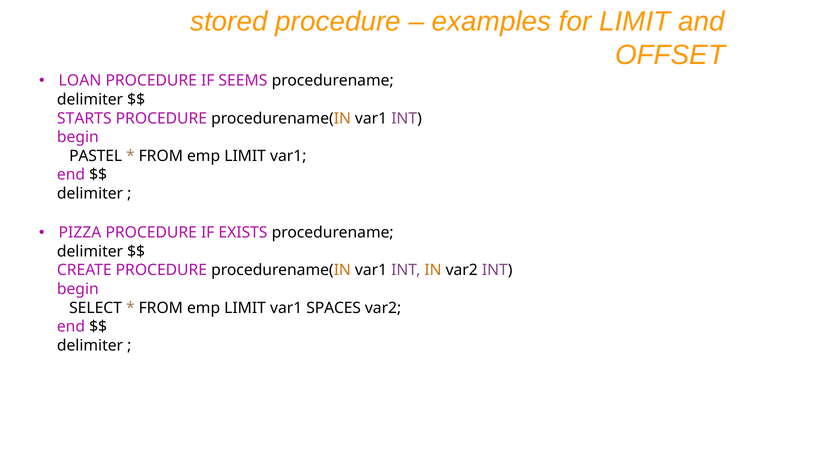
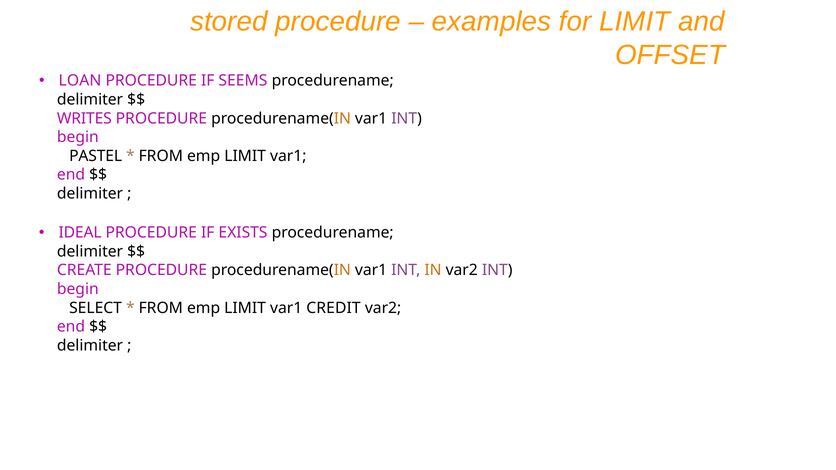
STARTS: STARTS -> WRITES
PIZZA: PIZZA -> IDEAL
SPACES: SPACES -> CREDIT
